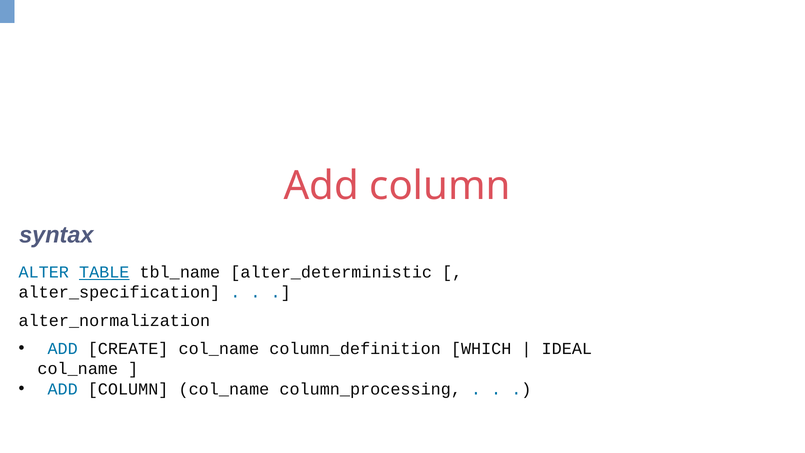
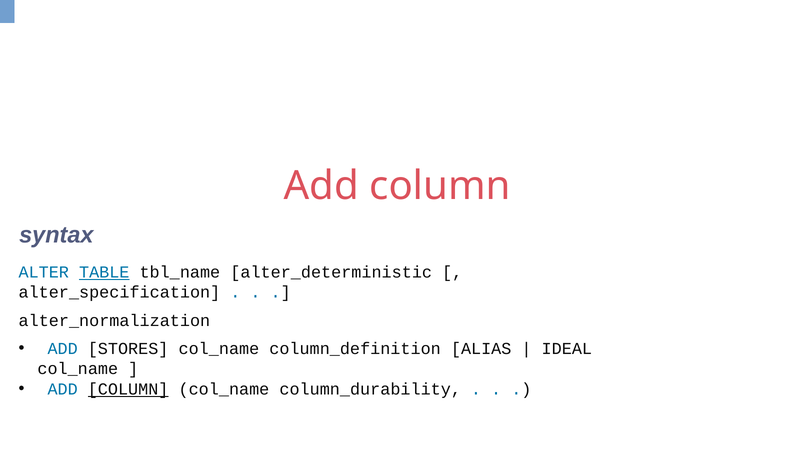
CREATE: CREATE -> STORES
WHICH: WHICH -> ALIAS
COLUMN at (128, 389) underline: none -> present
column_processing: column_processing -> column_durability
